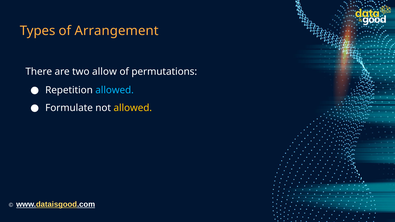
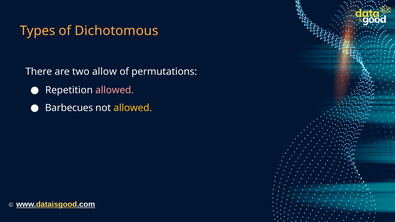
Arrangement: Arrangement -> Dichotomous
allowed at (115, 90) colour: light blue -> pink
Formulate: Formulate -> Barbecues
